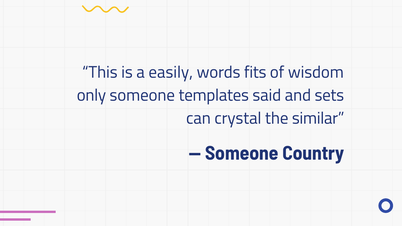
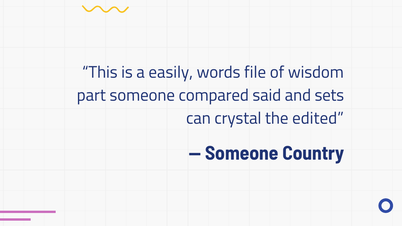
fits: fits -> file
only: only -> part
templates: templates -> compared
similar: similar -> edited
